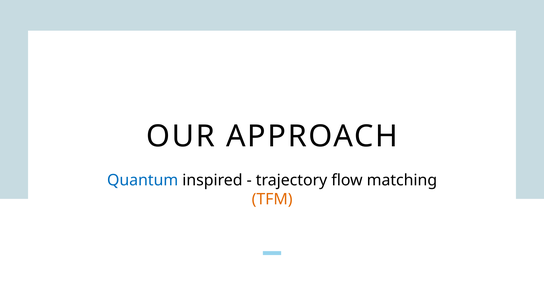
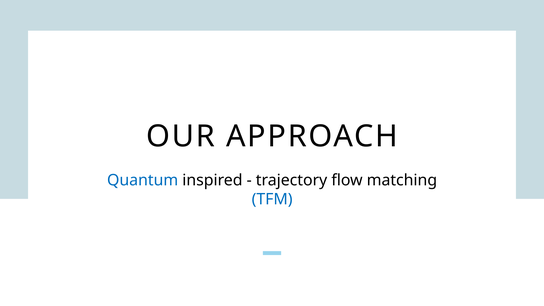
TFM colour: orange -> blue
